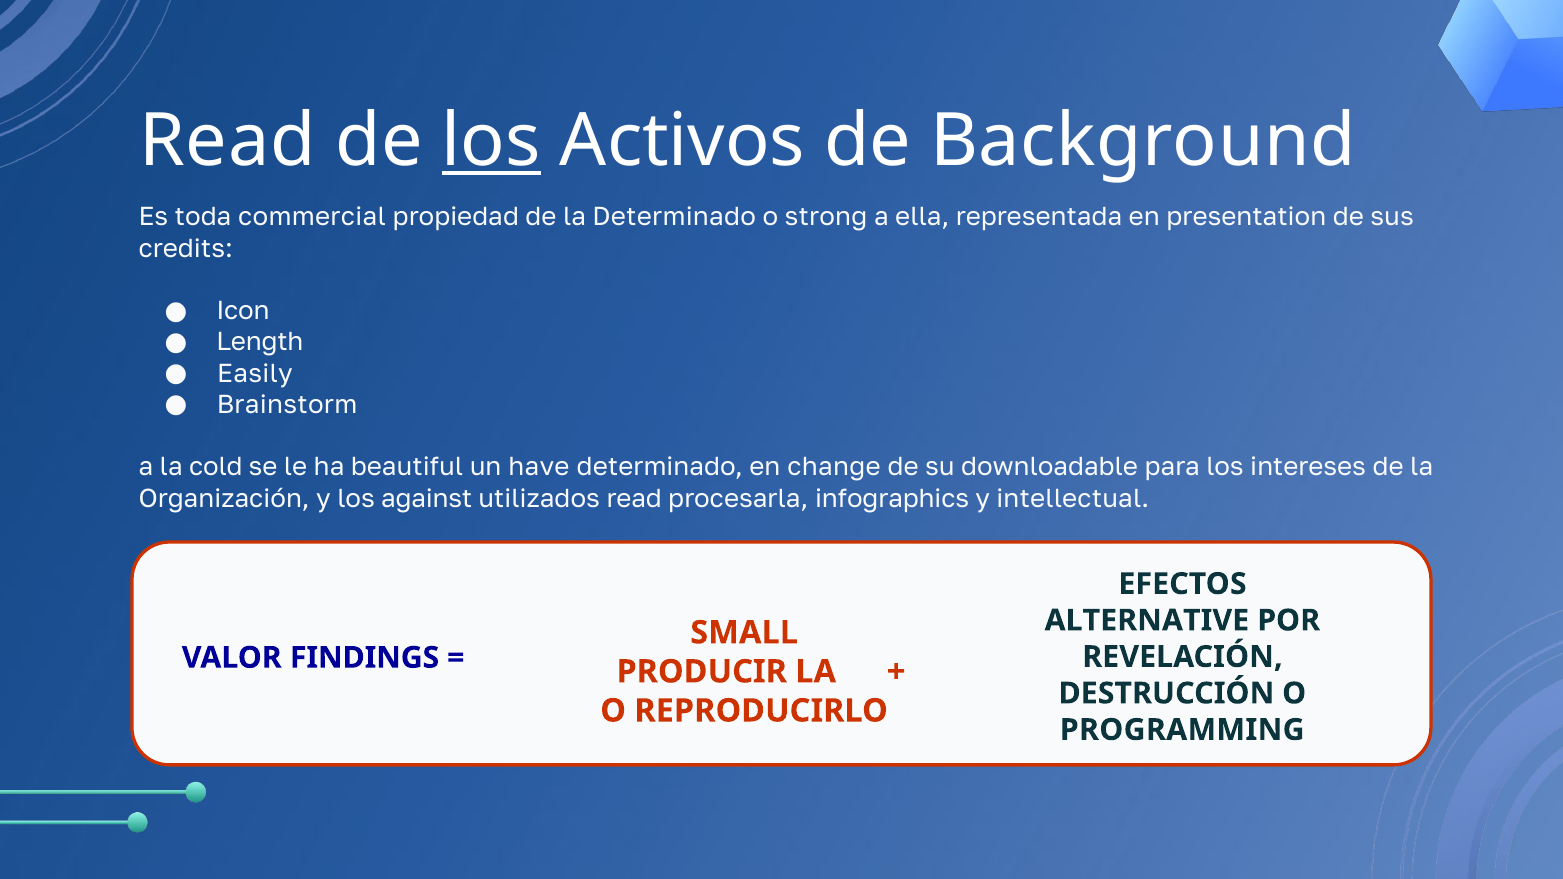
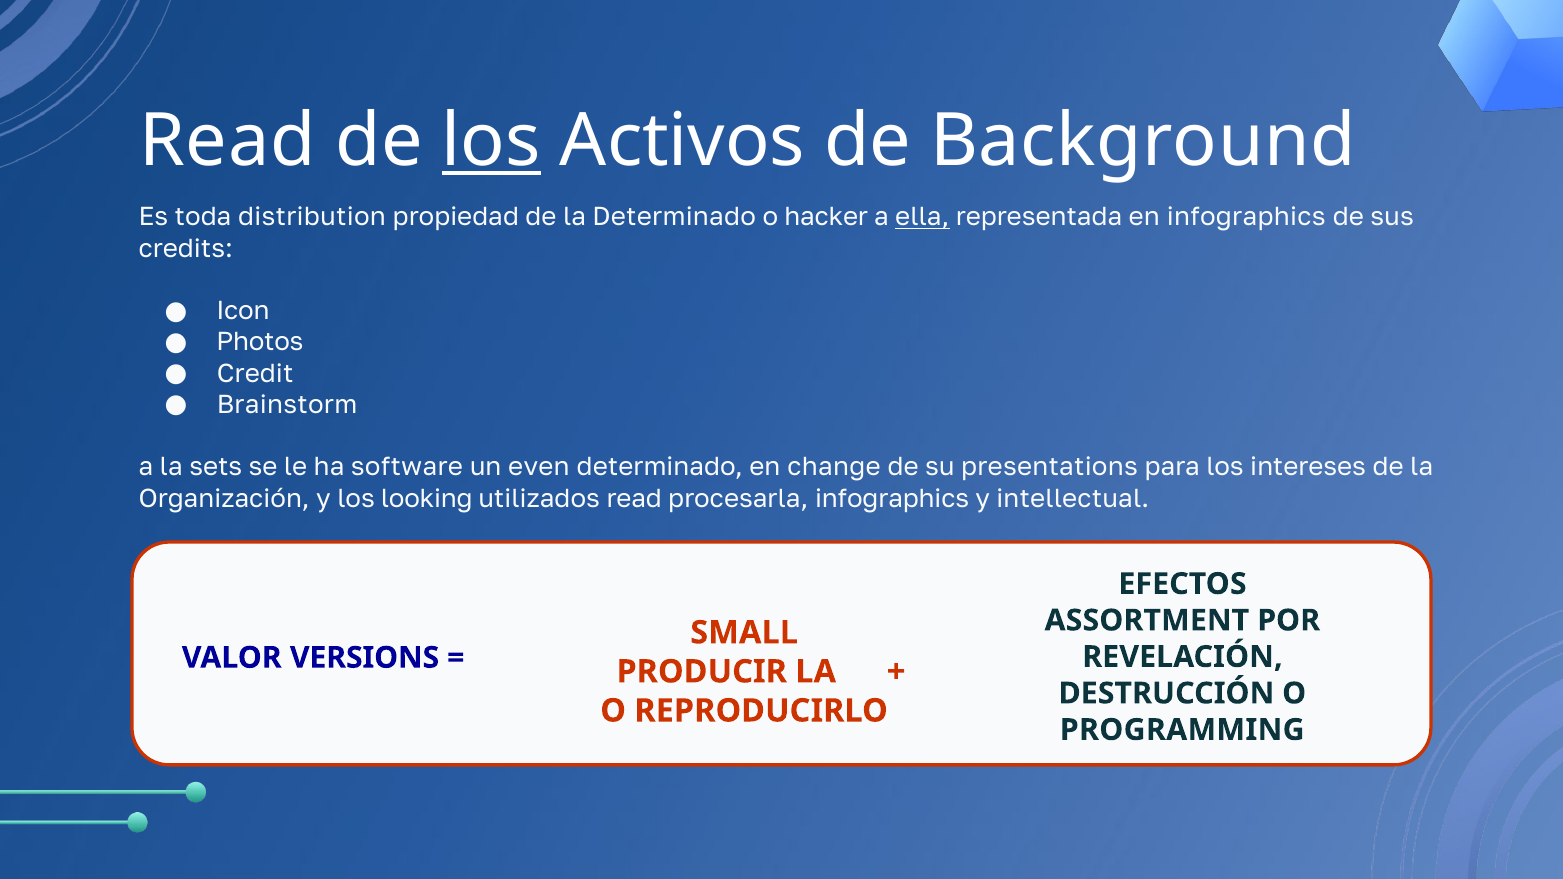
commercial: commercial -> distribution
strong: strong -> hacker
ella underline: none -> present
en presentation: presentation -> infographics
Length: Length -> Photos
Easily: Easily -> Credit
cold: cold -> sets
beautiful: beautiful -> software
have: have -> even
downloadable: downloadable -> presentations
against: against -> looking
ALTERNATIVE: ALTERNATIVE -> ASSORTMENT
FINDINGS: FINDINGS -> VERSIONS
